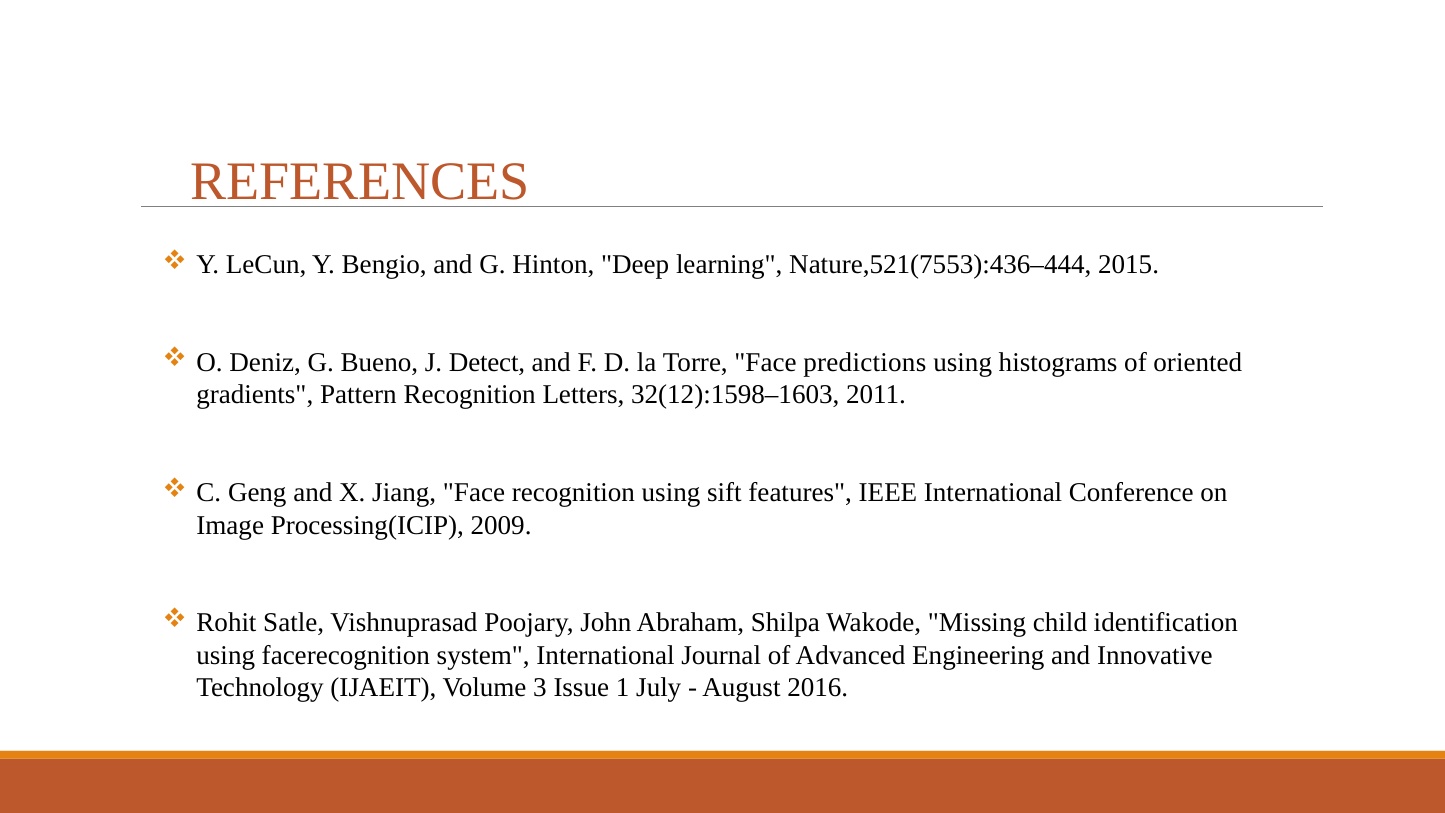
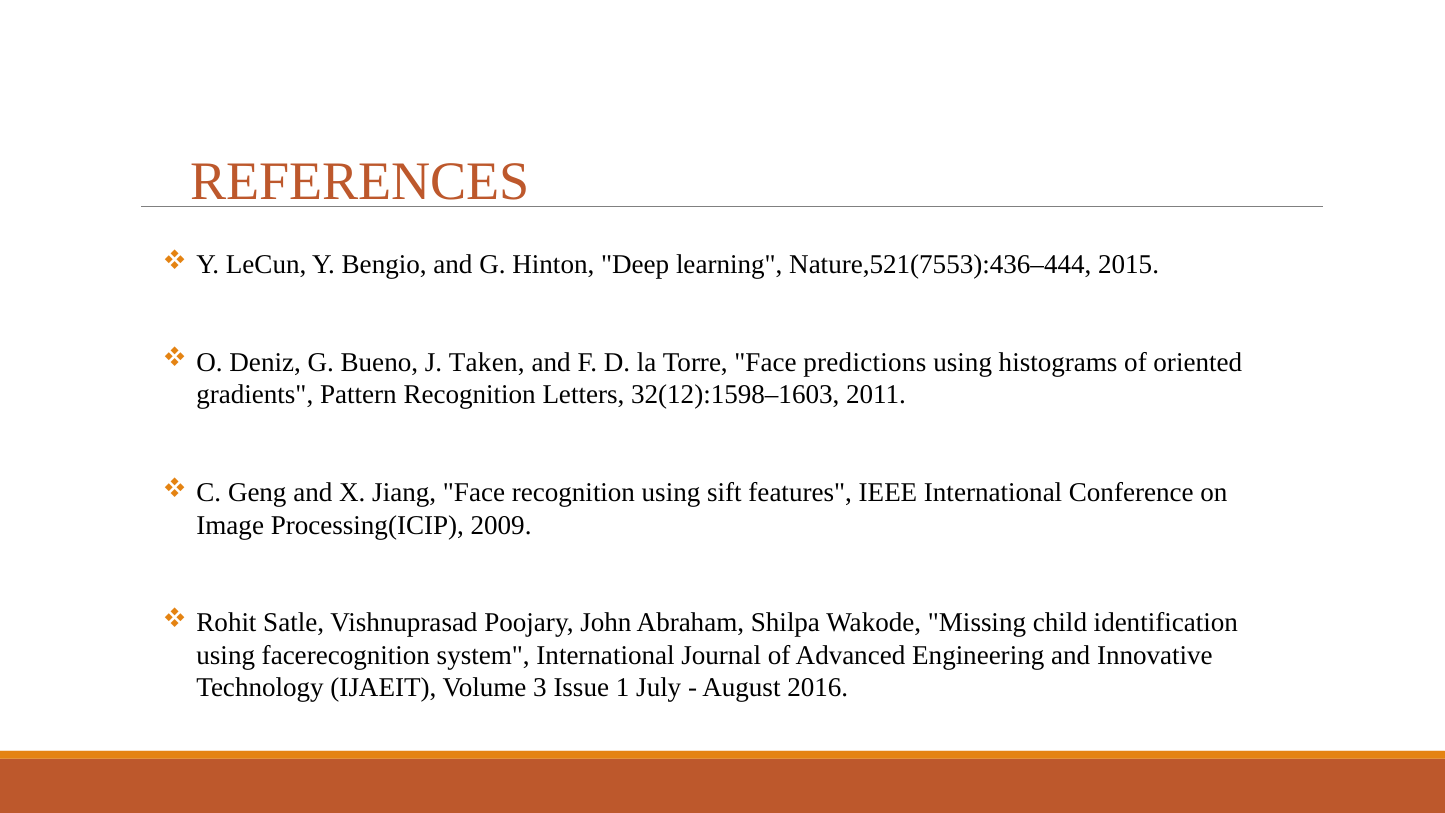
Detect: Detect -> Taken
